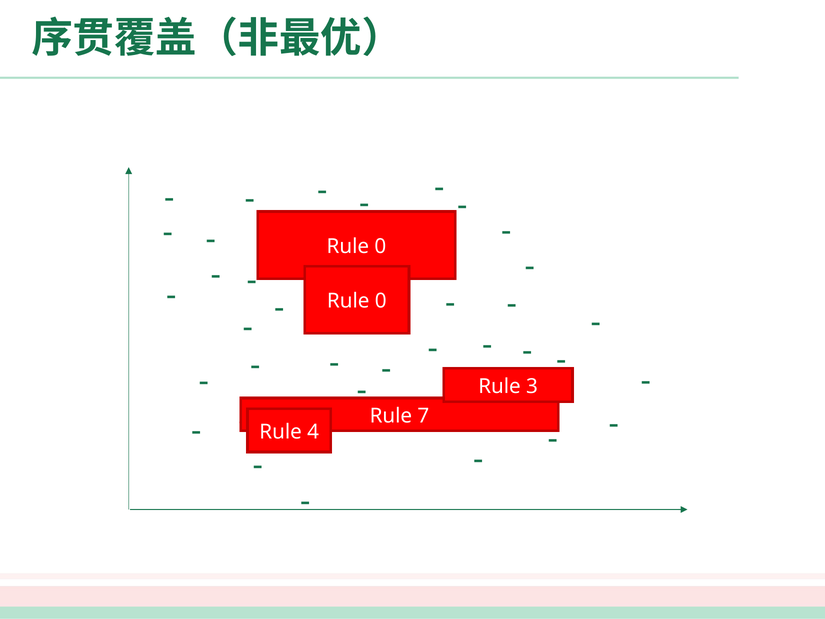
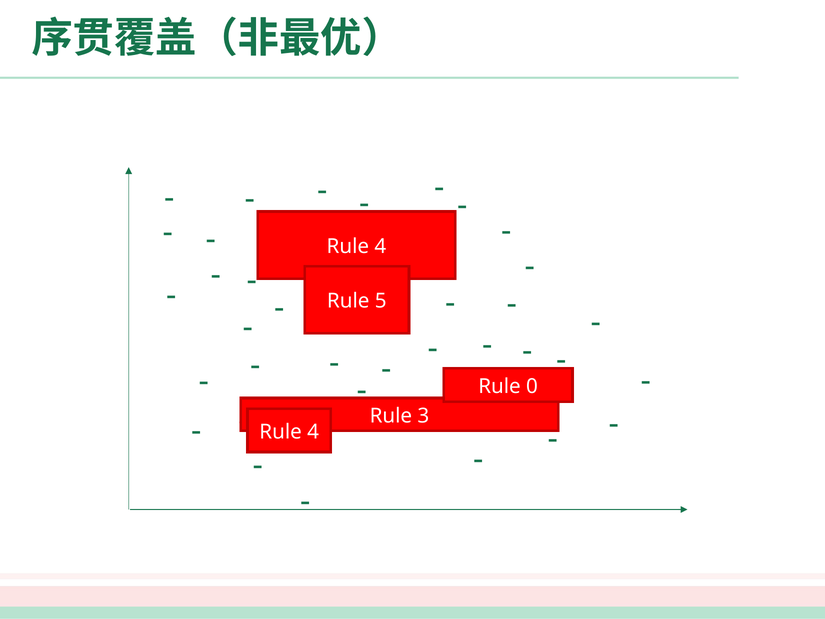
0 at (380, 246): 0 -> 4
0 at (381, 301): 0 -> 5
3: 3 -> 0
7: 7 -> 3
